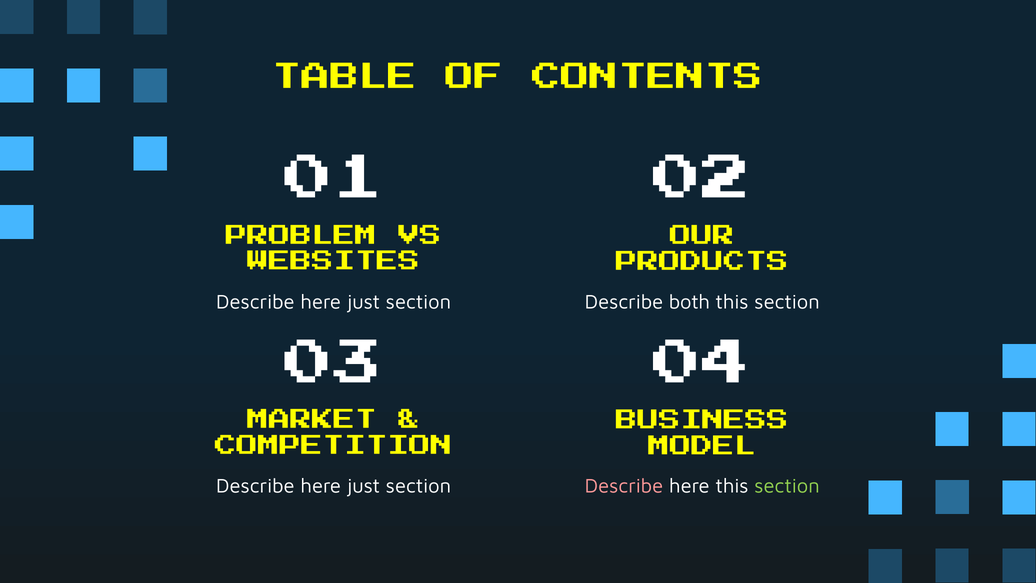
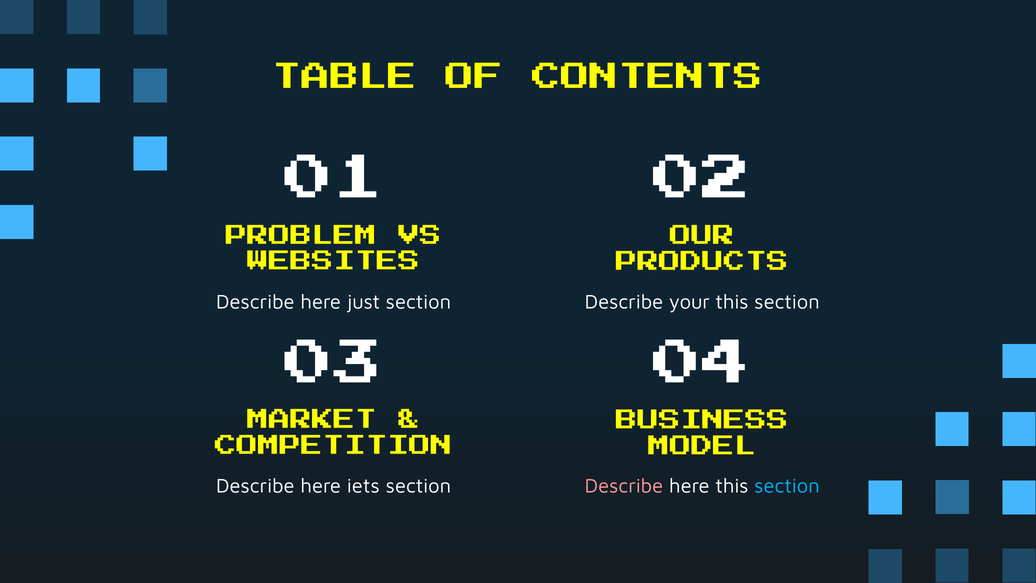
both: both -> your
just at (363, 486): just -> iets
section at (787, 486) colour: light green -> light blue
